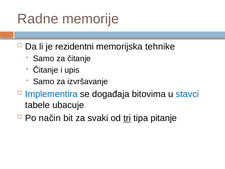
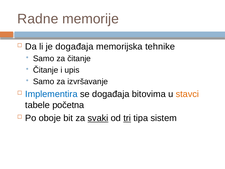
je rezidentni: rezidentni -> događaja
stavci colour: blue -> orange
ubacuje: ubacuje -> početna
način: način -> oboje
svaki underline: none -> present
pitanje: pitanje -> sistem
